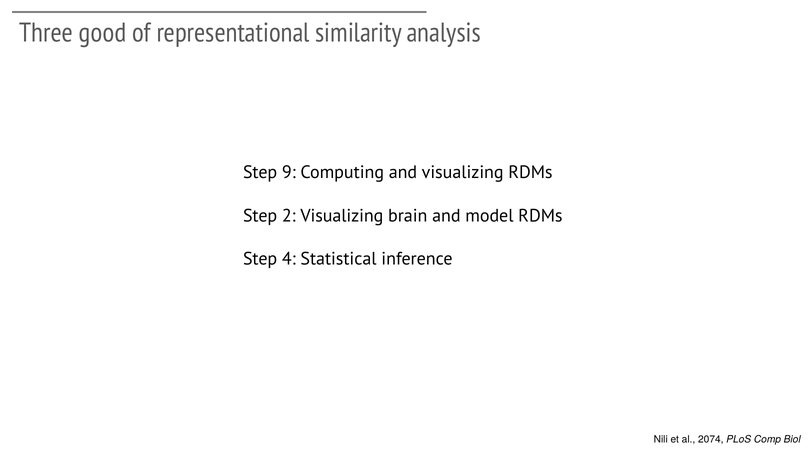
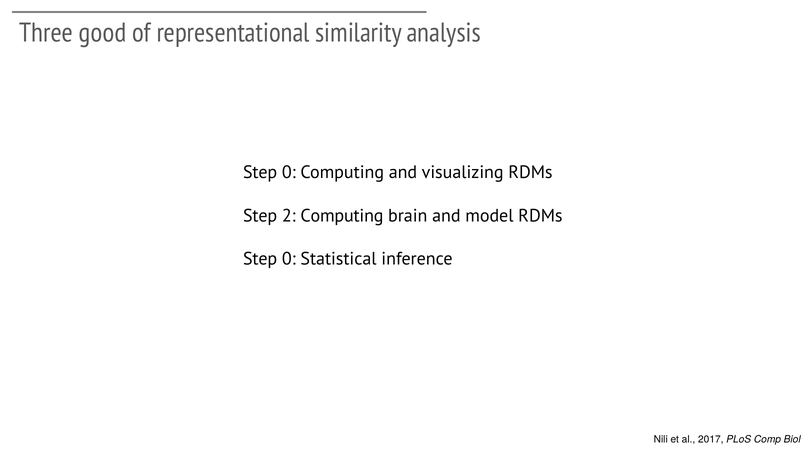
9 at (289, 172): 9 -> 0
2 Visualizing: Visualizing -> Computing
4 at (289, 259): 4 -> 0
2074: 2074 -> 2017
